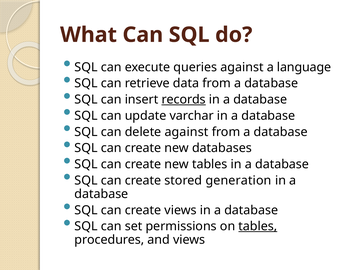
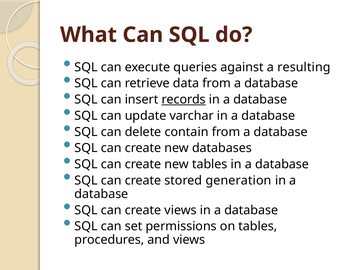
language: language -> resulting
delete against: against -> contain
tables at (258, 226) underline: present -> none
